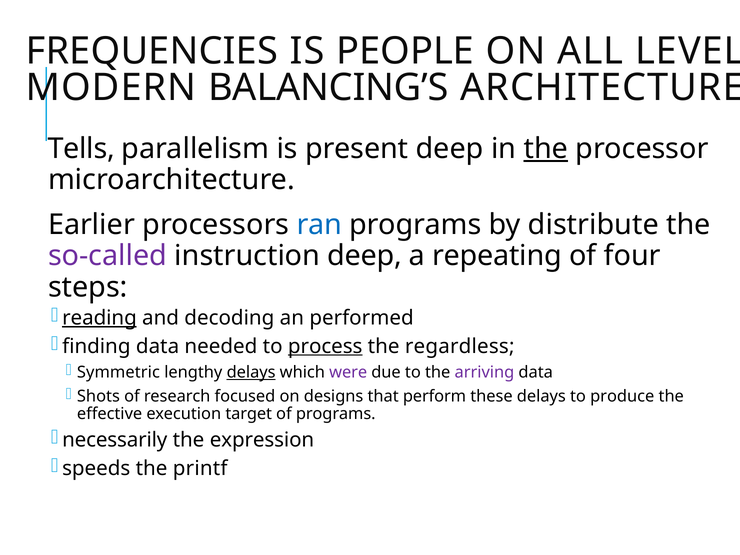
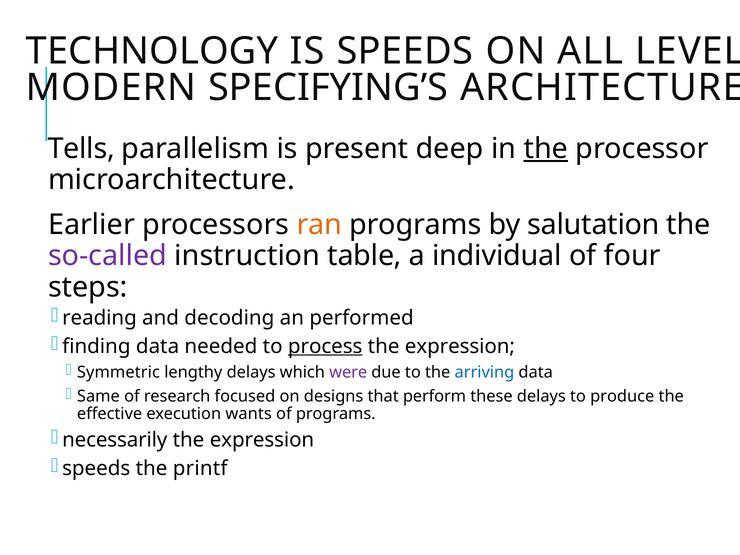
FREQUENCIES: FREQUENCIES -> TECHNOLOGY
IS PEOPLE: PEOPLE -> SPEEDS
BALANCING’S: BALANCING’S -> SPECIFYING’S
ran colour: blue -> orange
distribute: distribute -> salutation
instruction deep: deep -> table
repeating: repeating -> individual
reading underline: present -> none
regardless at (460, 346): regardless -> expression
delays at (251, 372) underline: present -> none
arriving colour: purple -> blue
Shots: Shots -> Same
target: target -> wants
